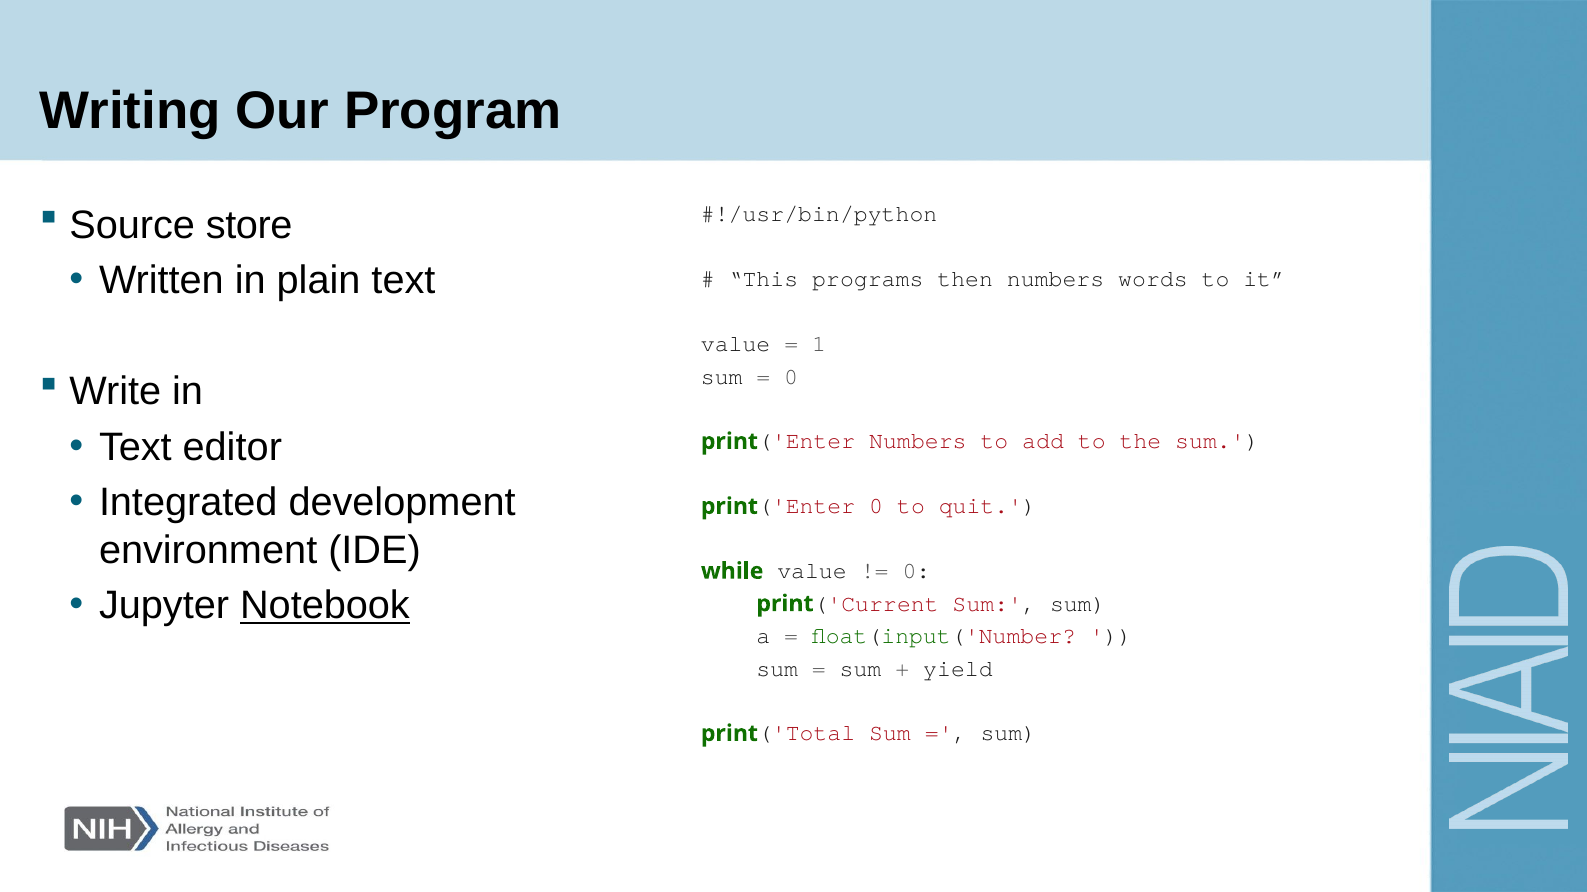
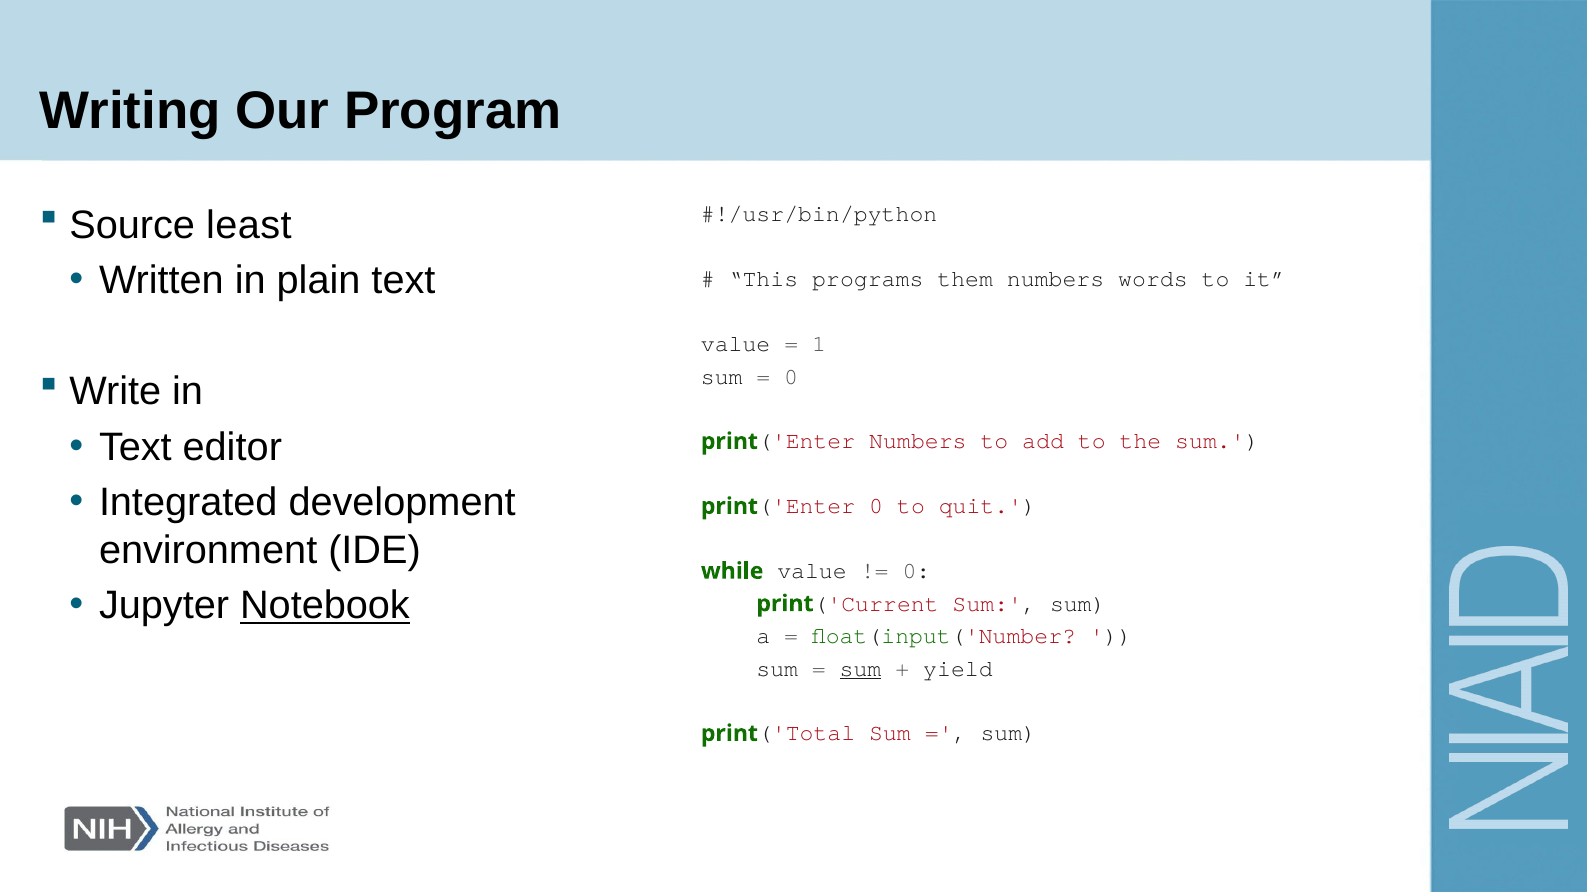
store: store -> least
then: then -> them
sum at (861, 669) underline: none -> present
